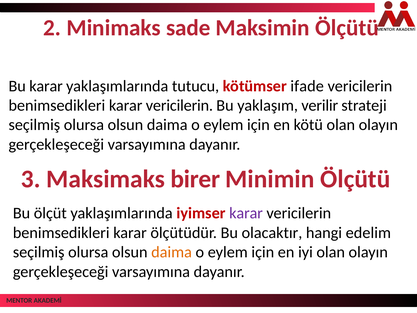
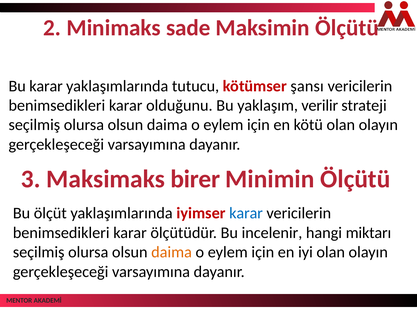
ifade: ifade -> şansı
benimsedikleri karar vericilerin: vericilerin -> olduğunu
karar at (246, 213) colour: purple -> blue
olacaktır: olacaktır -> incelenir
edelim: edelim -> miktarı
